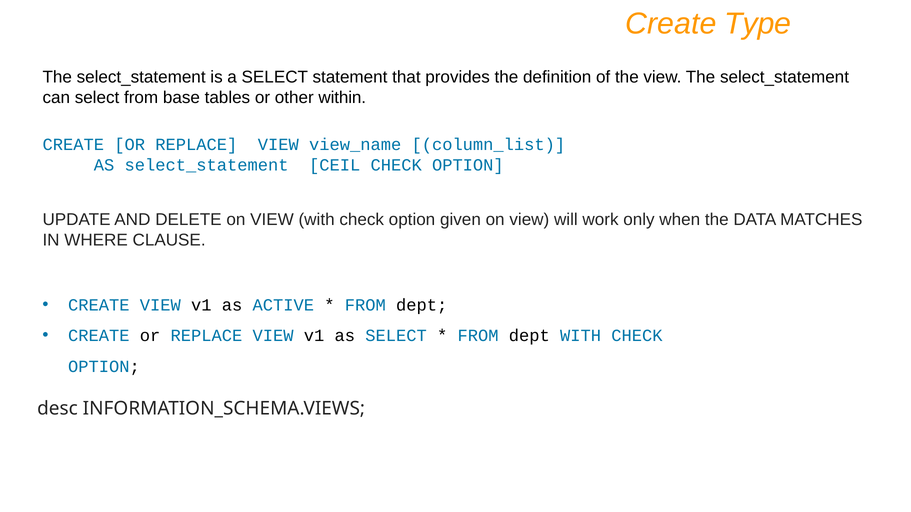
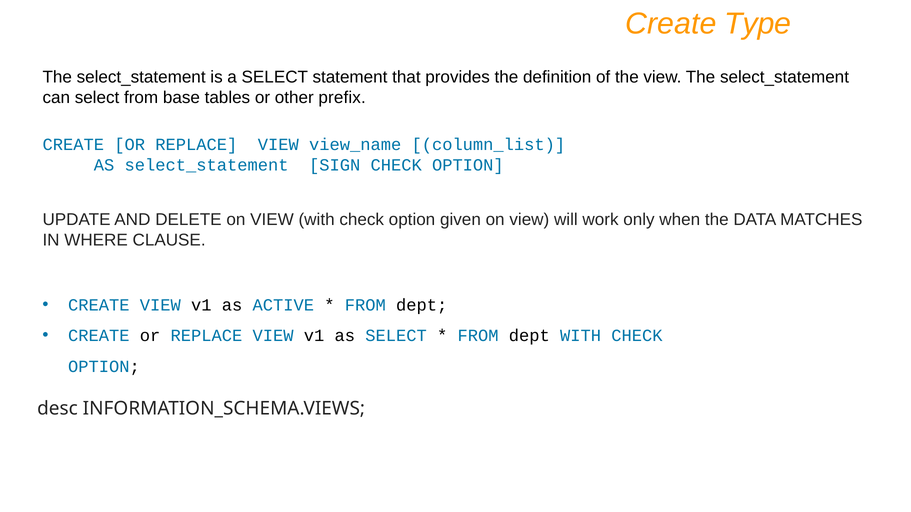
within: within -> prefix
CEIL: CEIL -> SIGN
